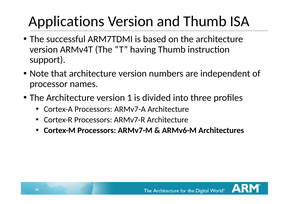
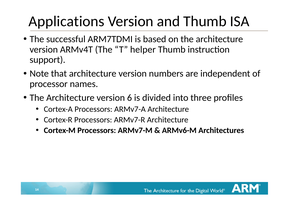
having: having -> helper
1: 1 -> 6
